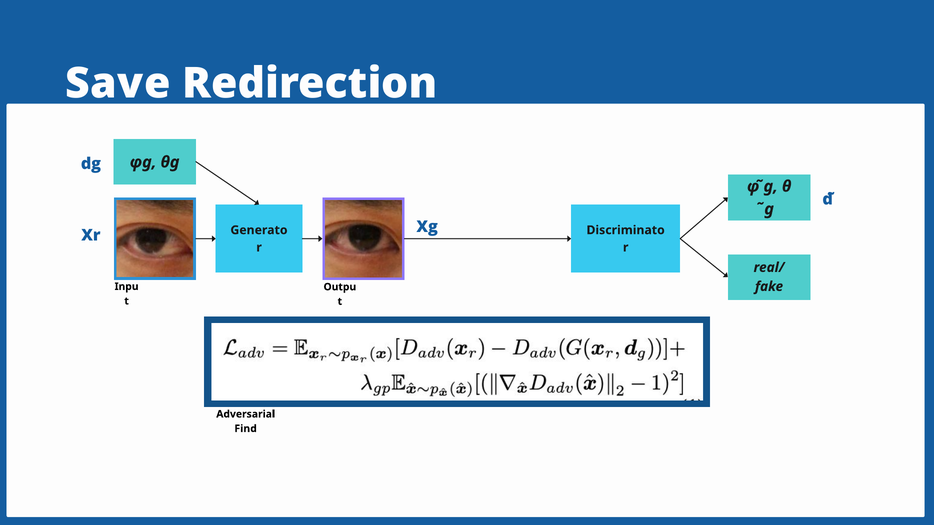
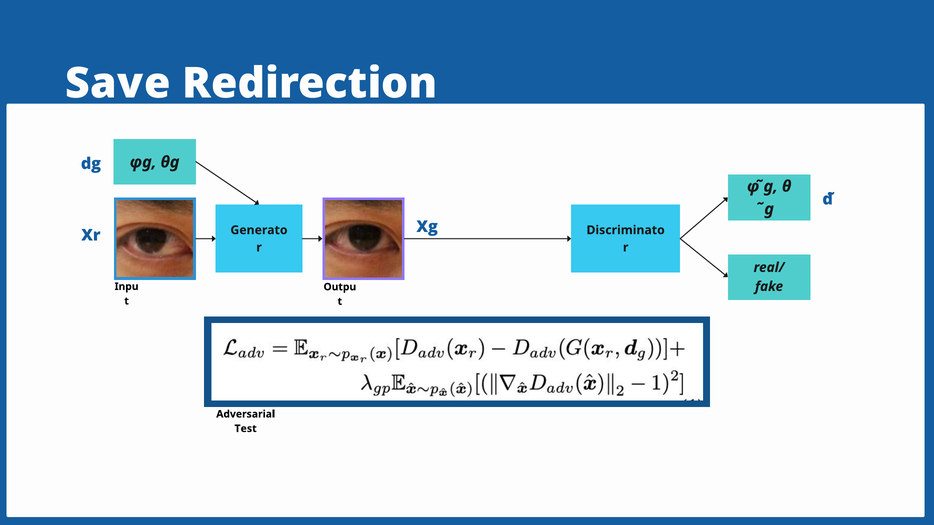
Find: Find -> Test
